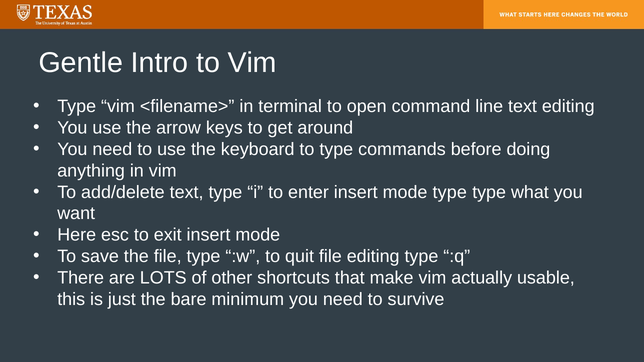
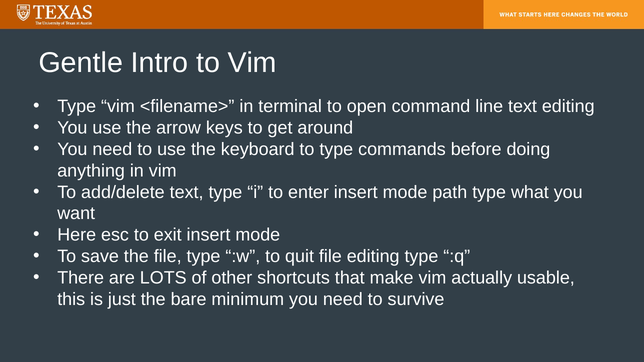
mode type: type -> path
